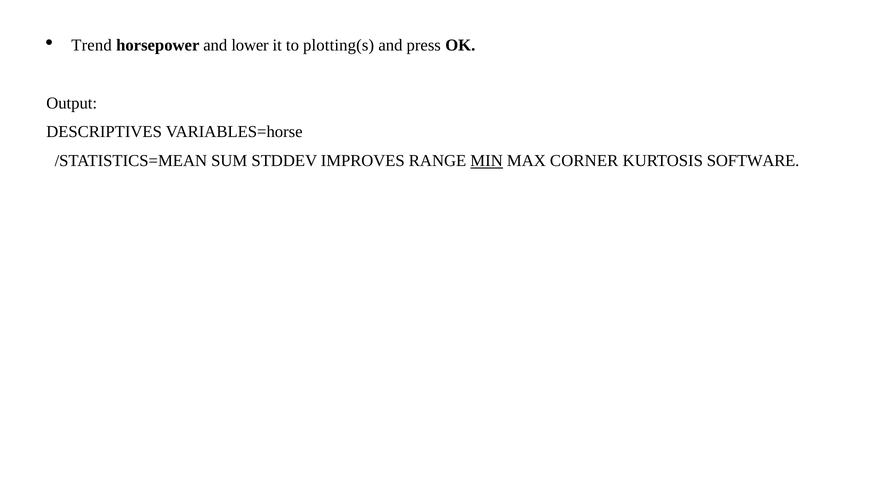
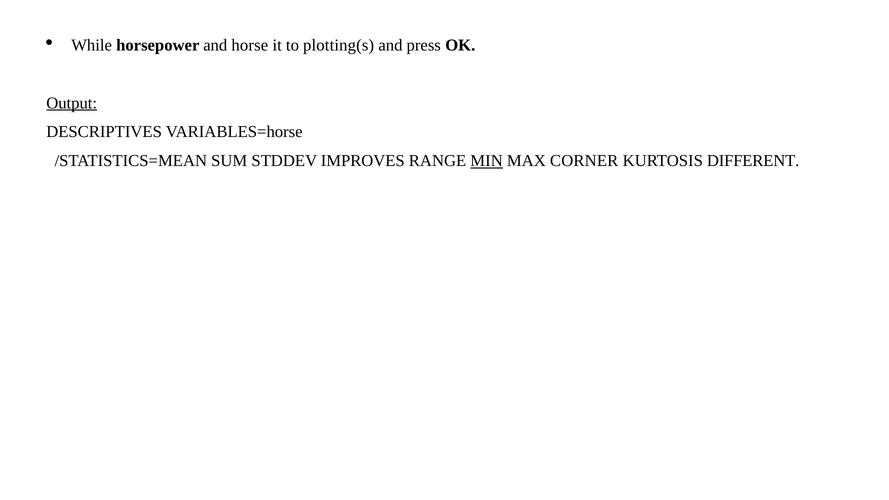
Trend: Trend -> While
lower: lower -> horse
Output underline: none -> present
SOFTWARE: SOFTWARE -> DIFFERENT
